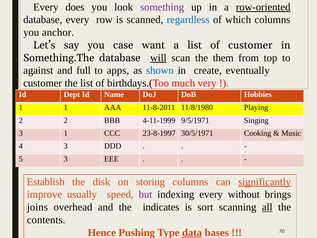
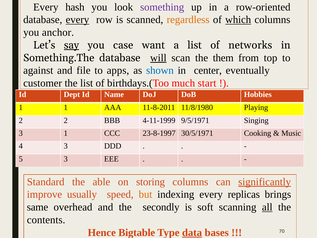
does: does -> hash
row-oriented underline: present -> none
every at (77, 20) underline: none -> present
regardless colour: blue -> orange
which underline: none -> present
say underline: none -> present
of customer: customer -> networks
full: full -> file
create: create -> center
very: very -> start
Establish: Establish -> Standard
disk: disk -> able
but colour: purple -> orange
without: without -> replicas
joins: joins -> same
indicates: indicates -> secondly
sort: sort -> soft
Pushing: Pushing -> Bigtable
